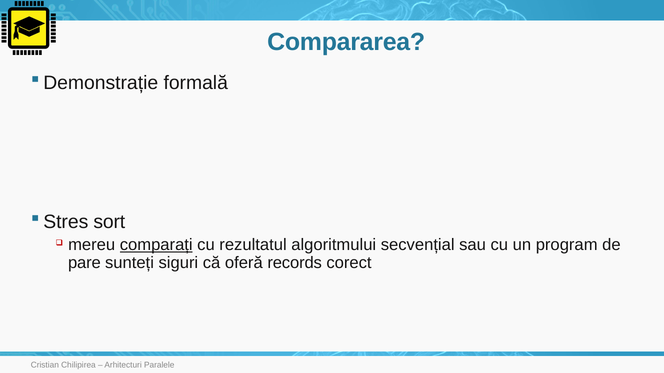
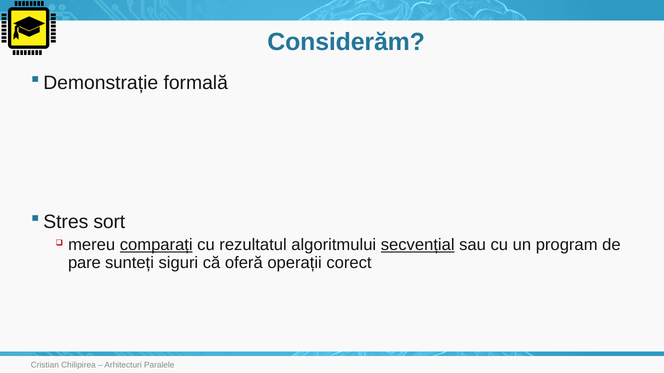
Compararea: Compararea -> Considerăm
secvențial underline: none -> present
records: records -> operații
